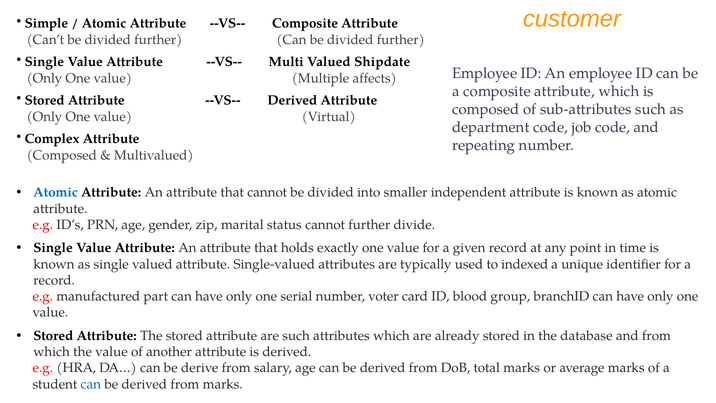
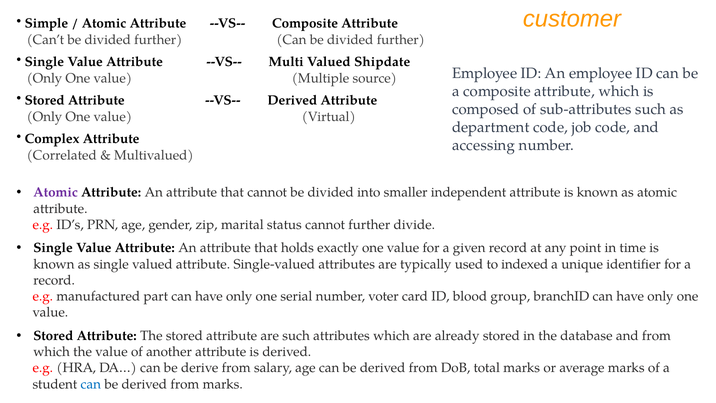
affects: affects -> source
repeating: repeating -> accessing
Composed at (62, 155): Composed -> Correlated
Atomic at (56, 192) colour: blue -> purple
